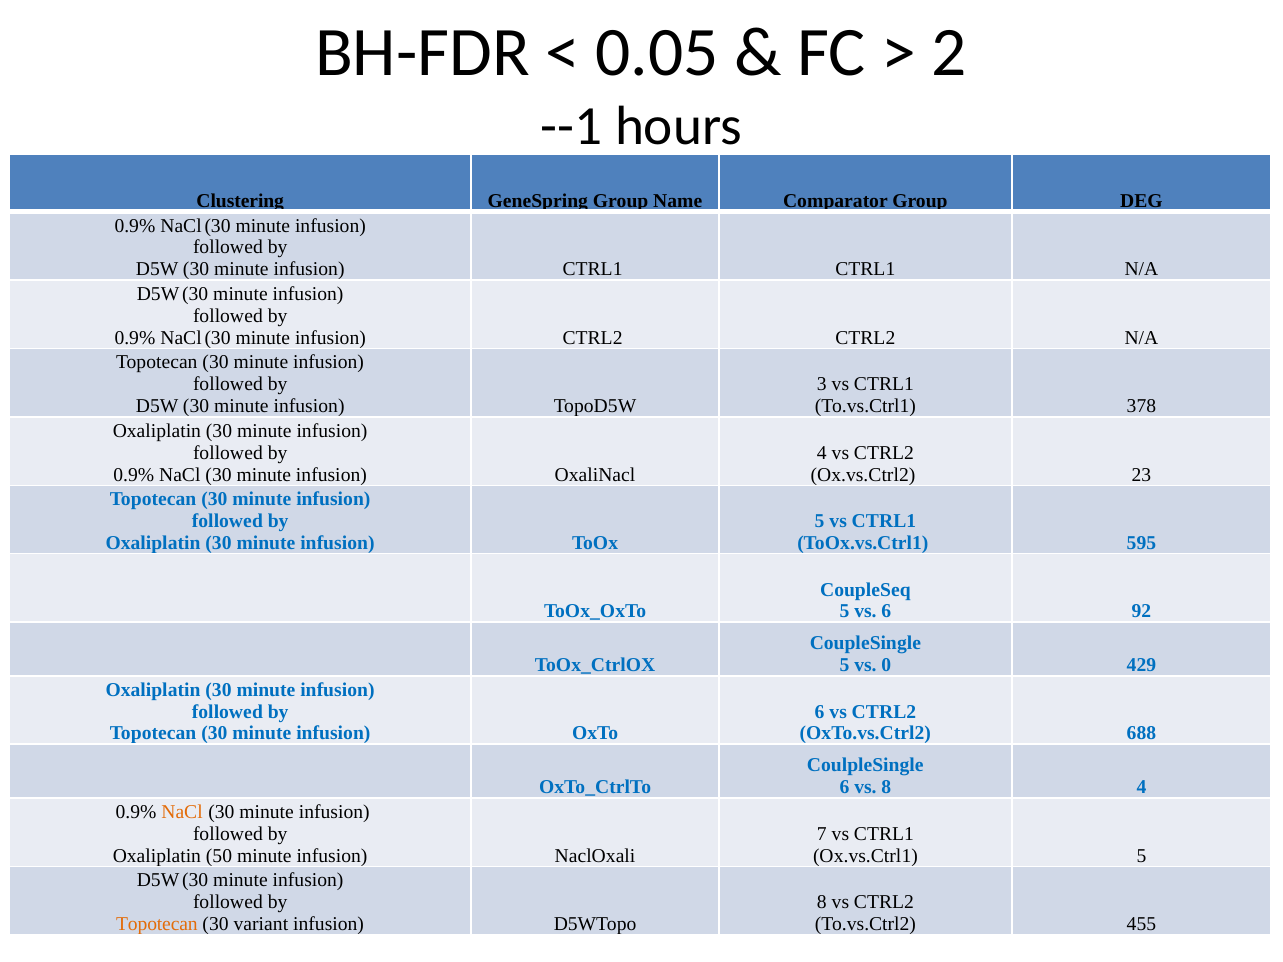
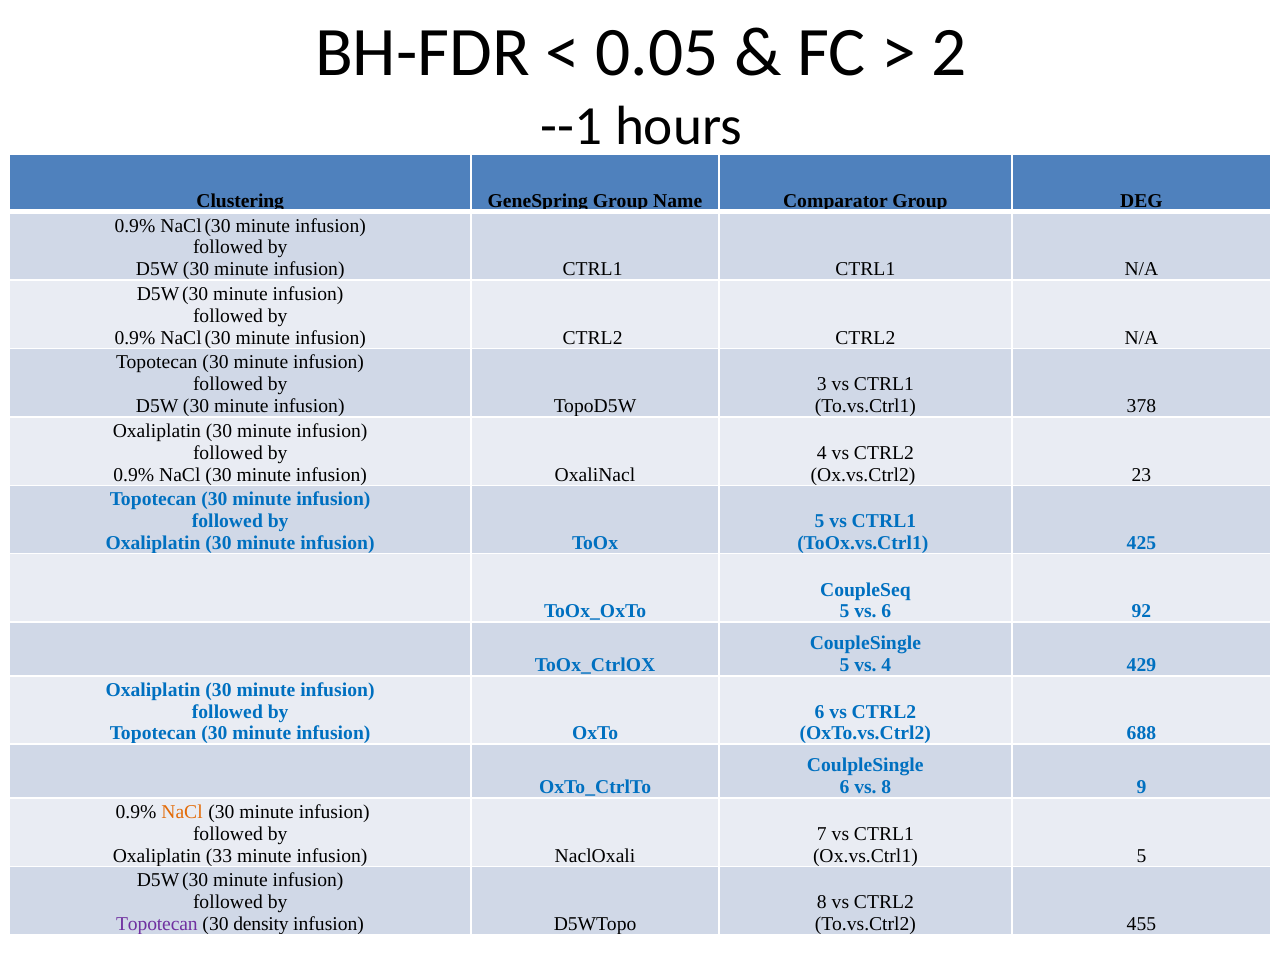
595: 595 -> 425
vs 0: 0 -> 4
8 4: 4 -> 9
50: 50 -> 33
Topotecan at (157, 924) colour: orange -> purple
variant: variant -> density
